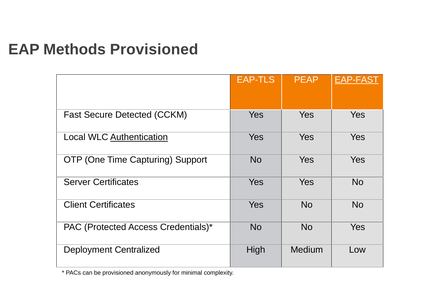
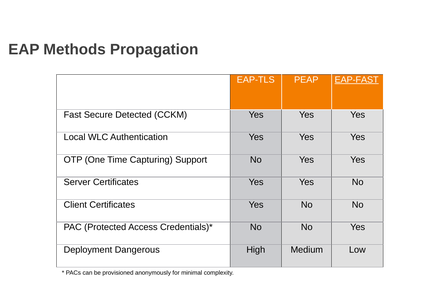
Methods Provisioned: Provisioned -> Propagation
Authentication underline: present -> none
Centralized: Centralized -> Dangerous
